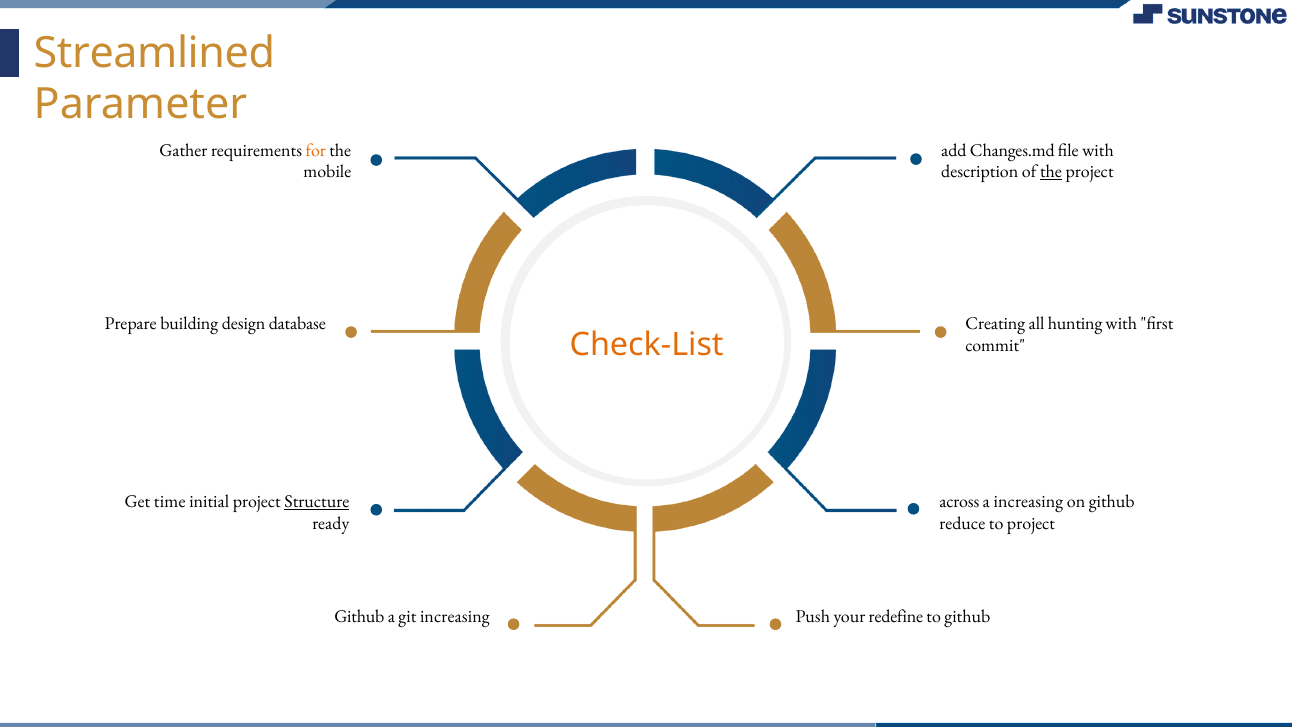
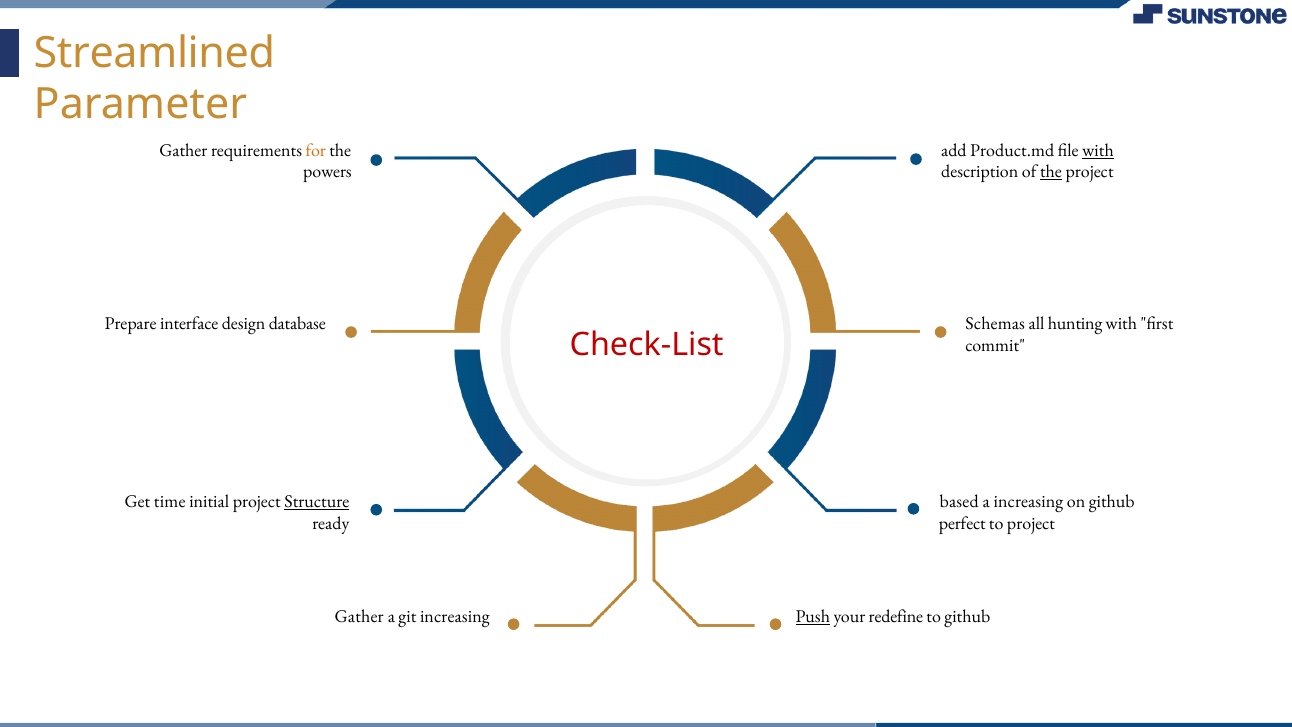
Changes.md: Changes.md -> Product.md
with at (1098, 150) underline: none -> present
mobile: mobile -> powers
building: building -> interface
Creating: Creating -> Schemas
Check-List colour: orange -> red
across: across -> based
reduce: reduce -> perfect
Github at (359, 616): Github -> Gather
Push underline: none -> present
